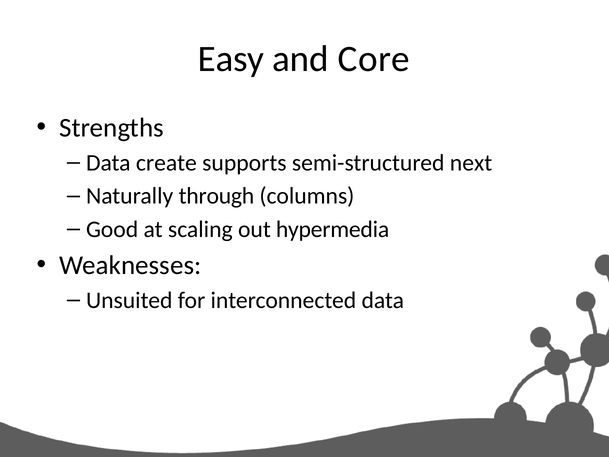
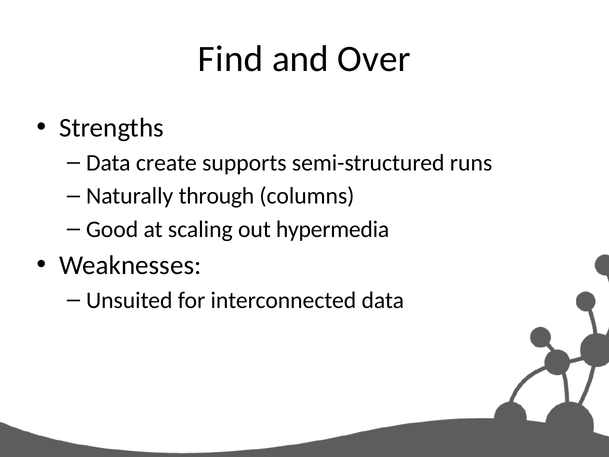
Easy: Easy -> Find
Core: Core -> Over
next: next -> runs
